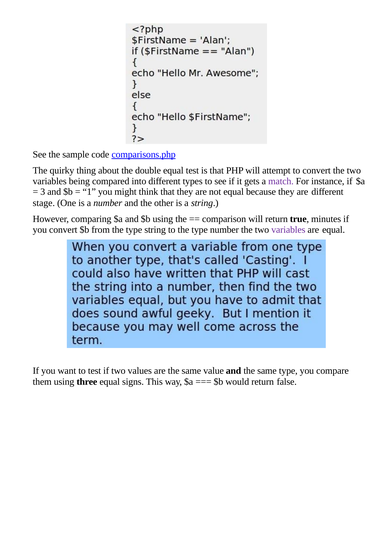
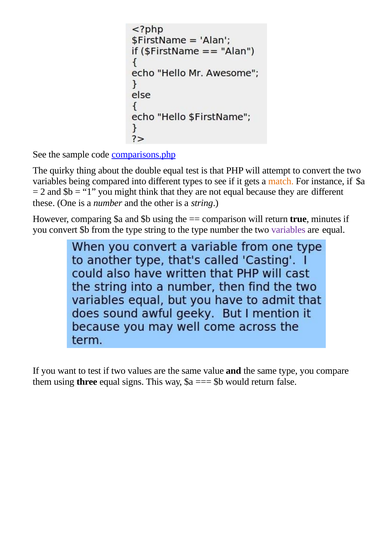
match colour: purple -> orange
3: 3 -> 2
stage: stage -> these
